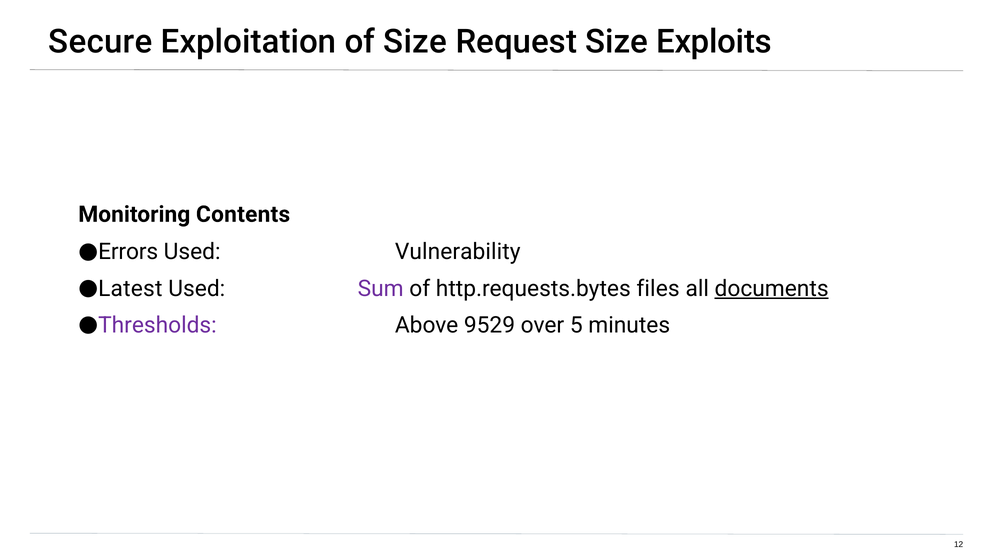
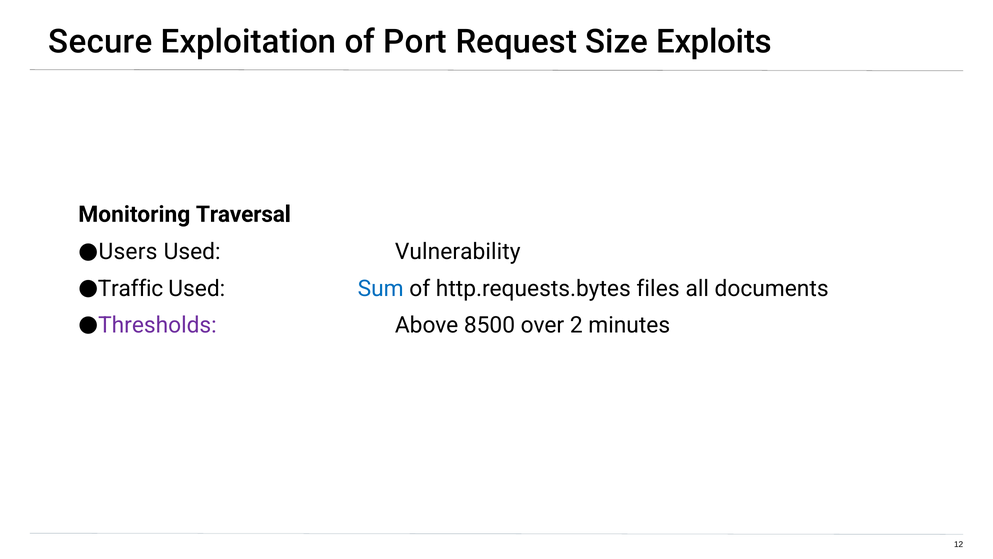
of Size: Size -> Port
Contents: Contents -> Traversal
Errors: Errors -> Users
Latest: Latest -> Traffic
Sum colour: purple -> blue
documents underline: present -> none
9529: 9529 -> 8500
5: 5 -> 2
